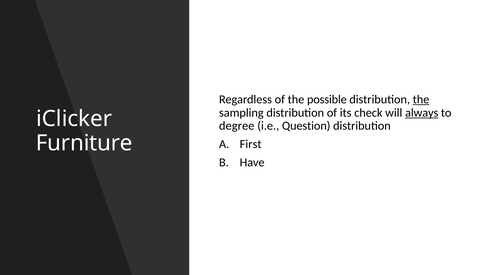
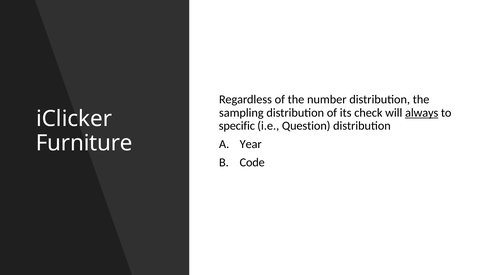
possible: possible -> number
the at (421, 100) underline: present -> none
degree: degree -> specific
First: First -> Year
Have: Have -> Code
